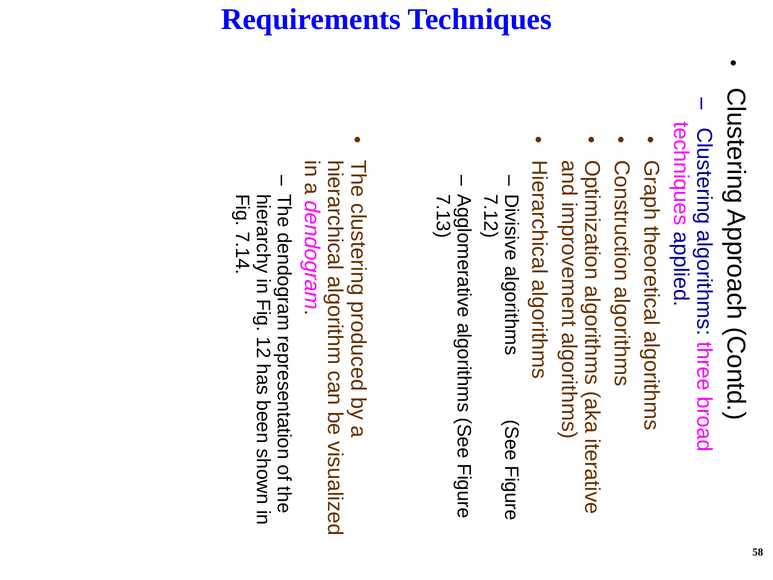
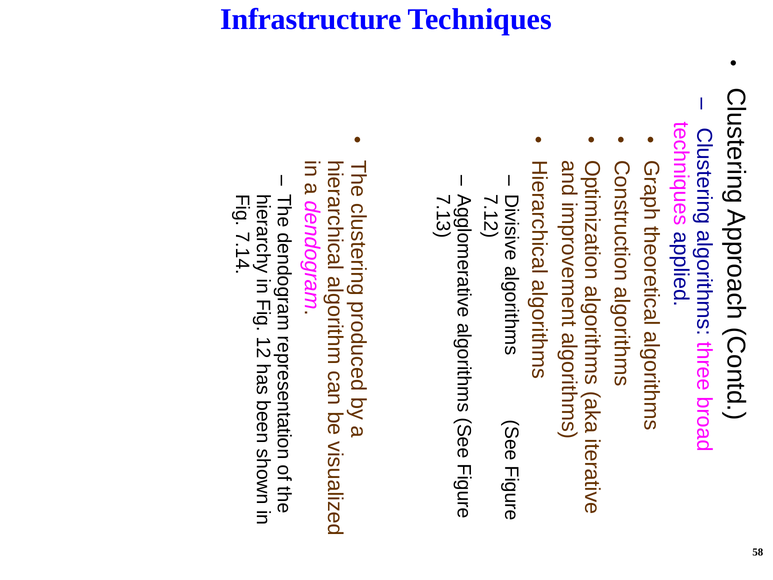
Requirements: Requirements -> Infrastructure
